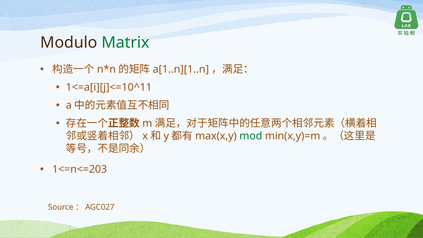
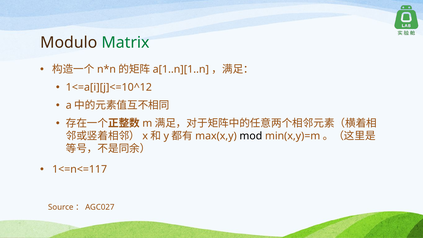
1<=a[i][j]<=10^11: 1<=a[i][j]<=10^11 -> 1<=a[i][j]<=10^12
mod colour: green -> black
1<=n<=203: 1<=n<=203 -> 1<=n<=117
